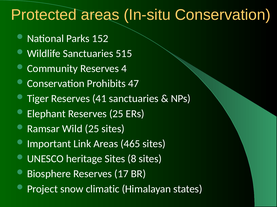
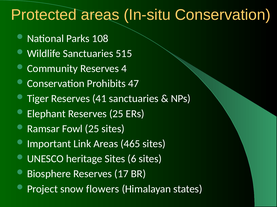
152: 152 -> 108
Wild: Wild -> Fowl
8: 8 -> 6
climatic: climatic -> flowers
